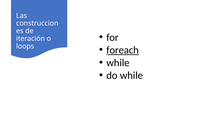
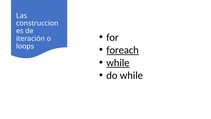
while at (118, 63) underline: none -> present
